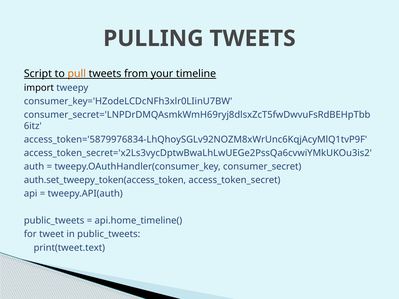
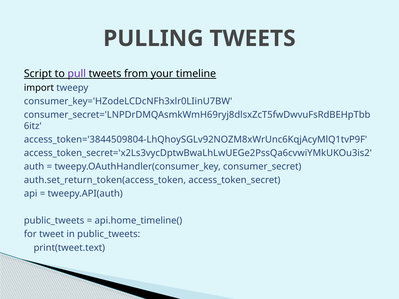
pull colour: orange -> purple
access_token='5879976834-LhQhoySGLv92NOZM8xWrUnc6KqjAcyMlQ1tvP9F: access_token='5879976834-LhQhoySGLv92NOZM8xWrUnc6KqjAcyMlQ1tvP9F -> access_token='3844509804-LhQhoySGLv92NOZM8xWrUnc6KqjAcyMlQ1tvP9F
auth.set_tweepy_token(access_token: auth.set_tweepy_token(access_token -> auth.set_return_token(access_token
